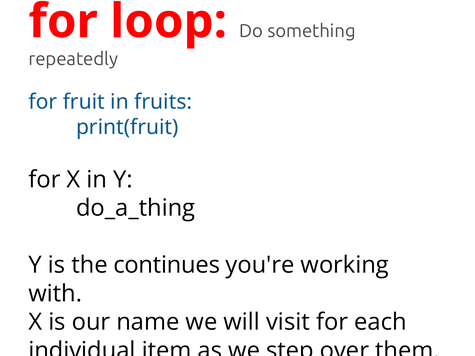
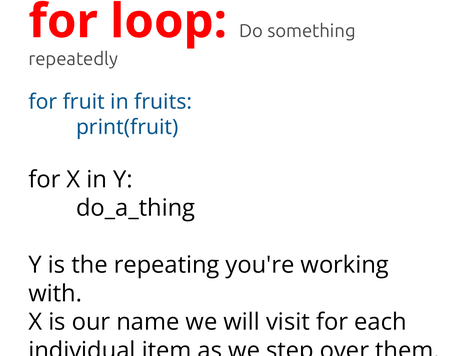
continues: continues -> repeating
